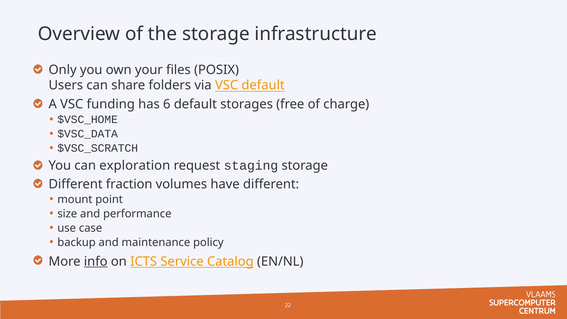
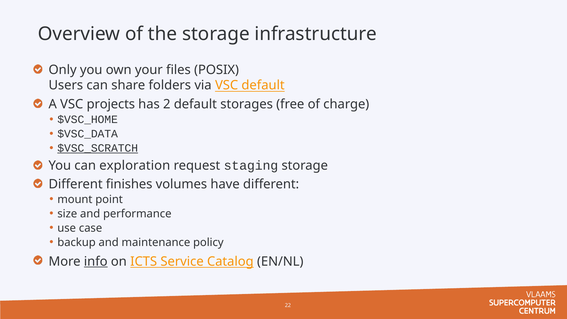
funding: funding -> projects
6: 6 -> 2
$VSC_SCRATCH underline: none -> present
fraction: fraction -> finishes
